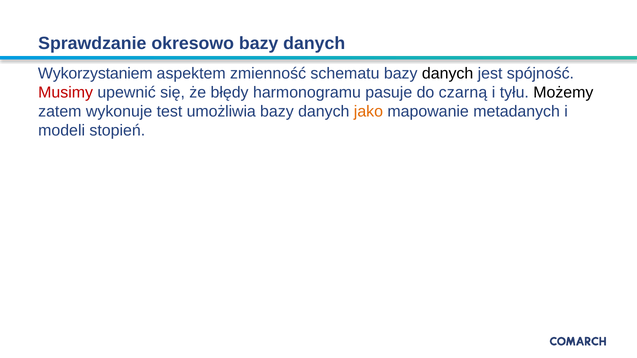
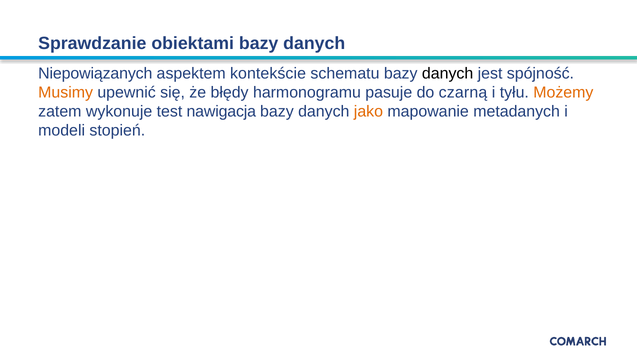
okresowo: okresowo -> obiektami
Wykorzystaniem: Wykorzystaniem -> Niepowiązanych
zmienność: zmienność -> kontekście
Musimy colour: red -> orange
Możemy colour: black -> orange
umożliwia: umożliwia -> nawigacja
